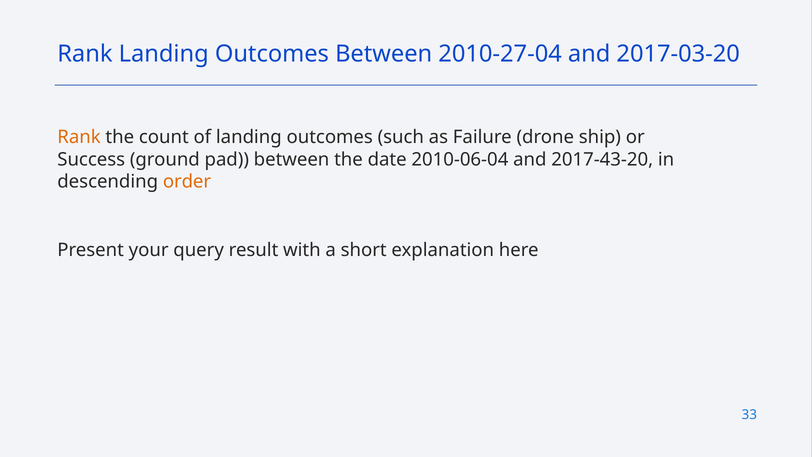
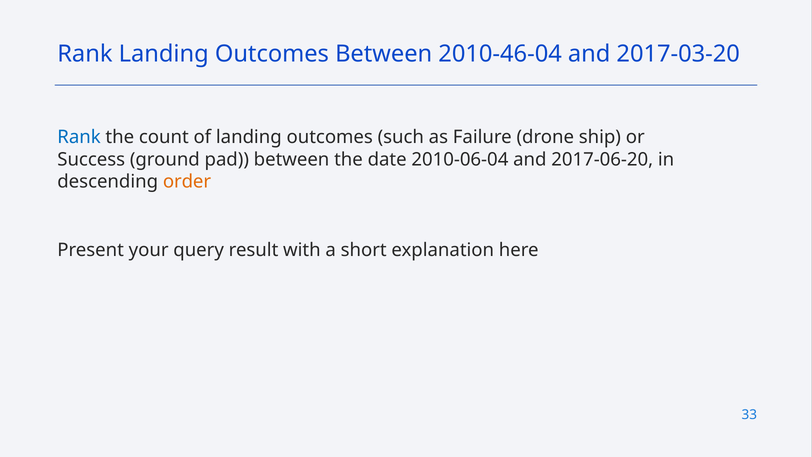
2010-27-04: 2010-27-04 -> 2010-46-04
Rank at (79, 137) colour: orange -> blue
2017-43-20: 2017-43-20 -> 2017-06-20
